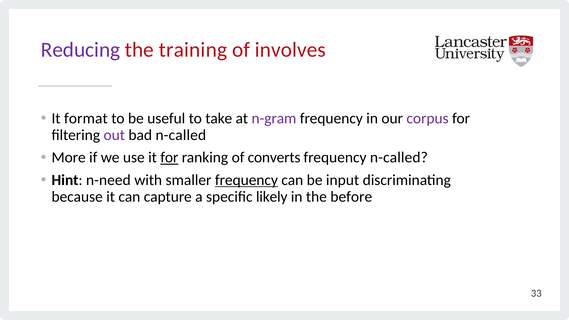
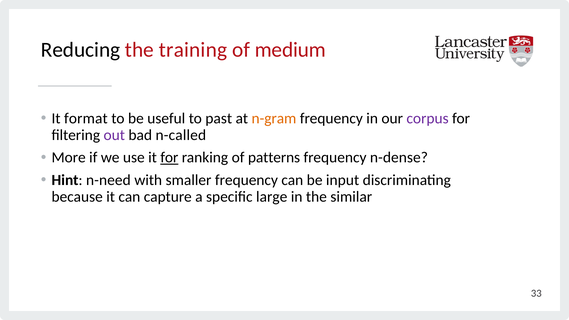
Reducing colour: purple -> black
involves: involves -> medium
take: take -> past
n-gram colour: purple -> orange
converts: converts -> patterns
frequency n-called: n-called -> n-dense
frequency at (246, 180) underline: present -> none
likely: likely -> large
before: before -> similar
